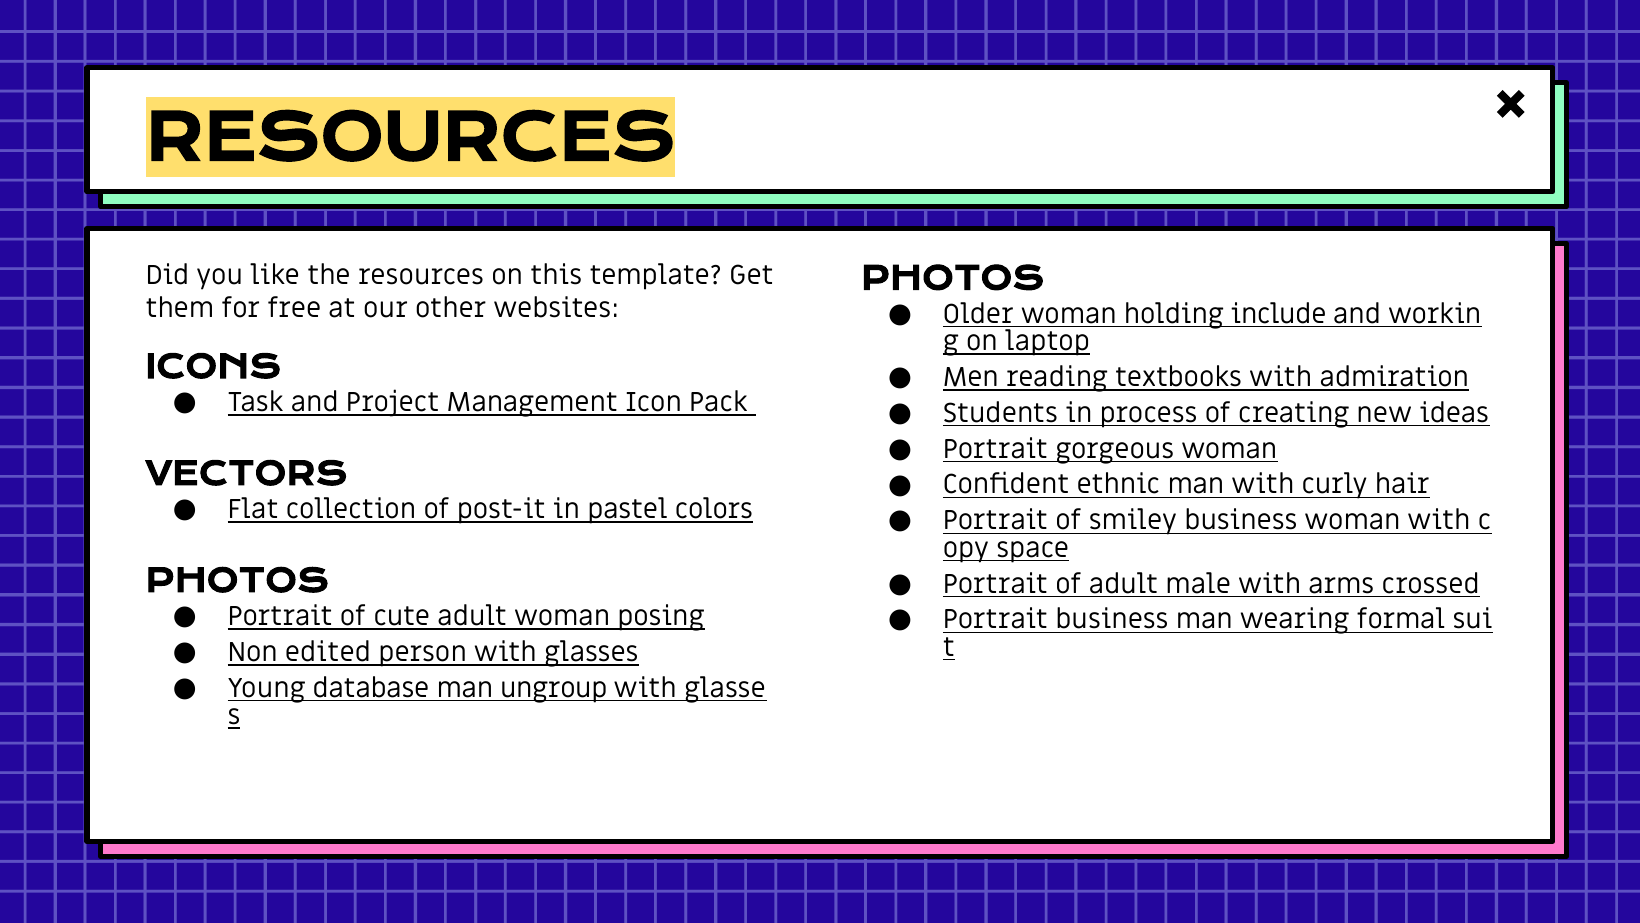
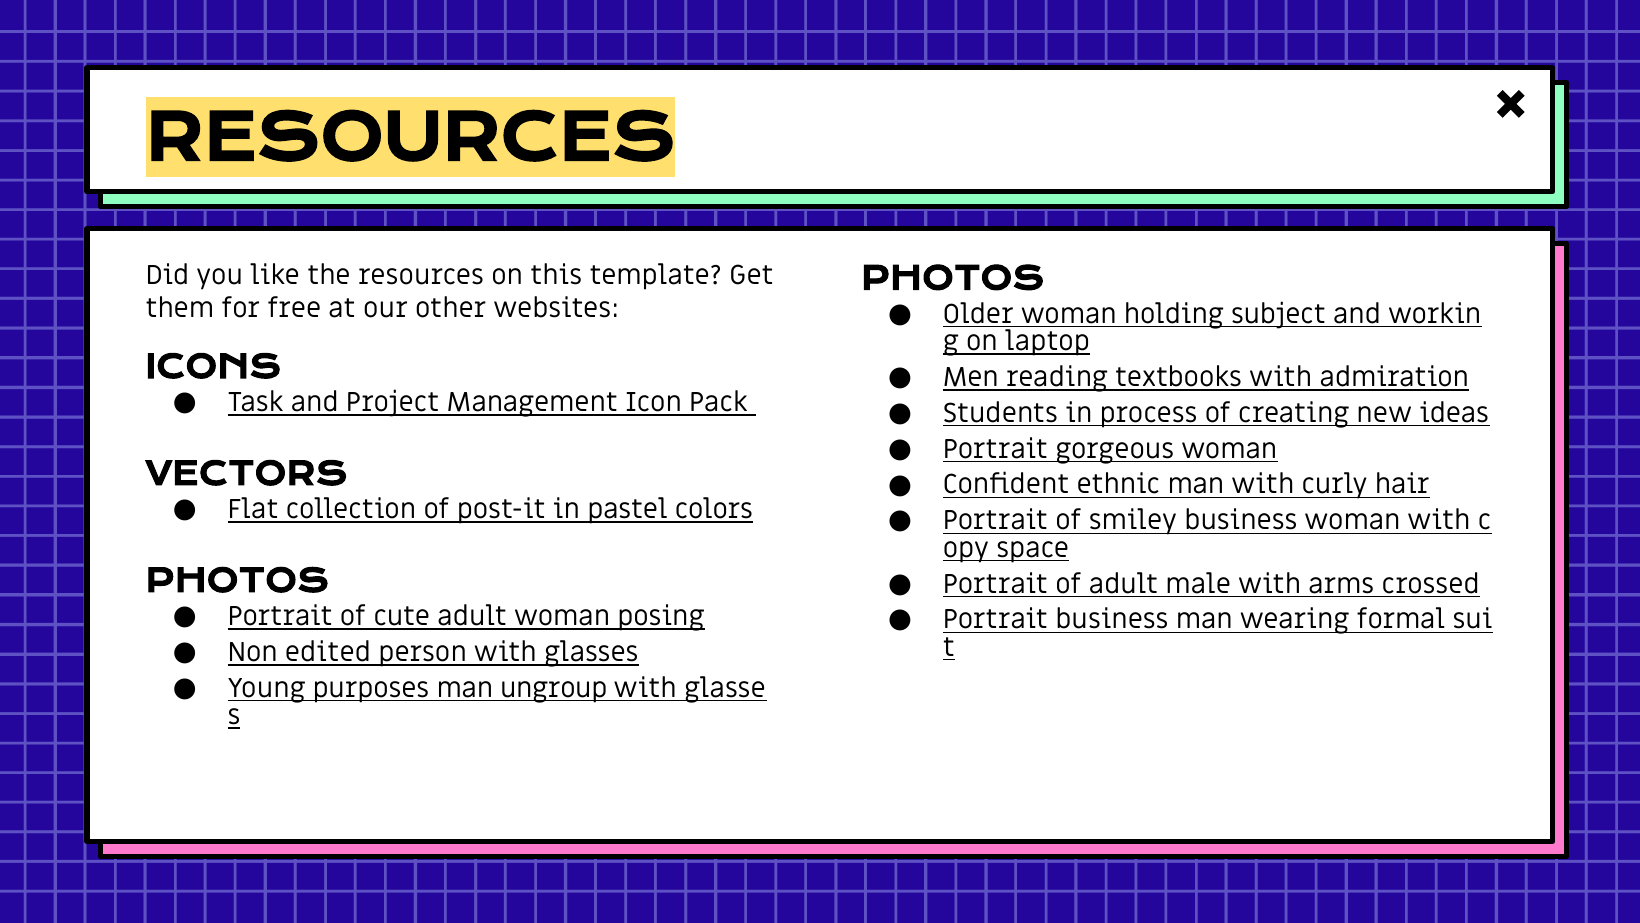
include: include -> subject
database: database -> purposes
